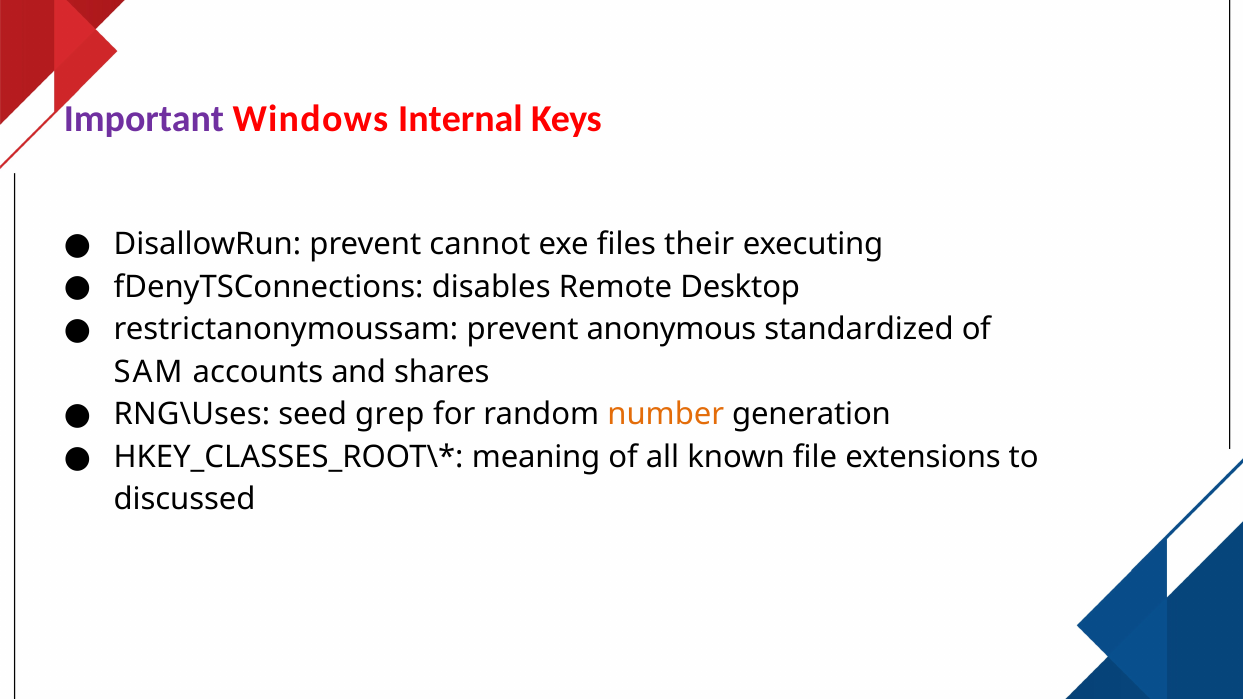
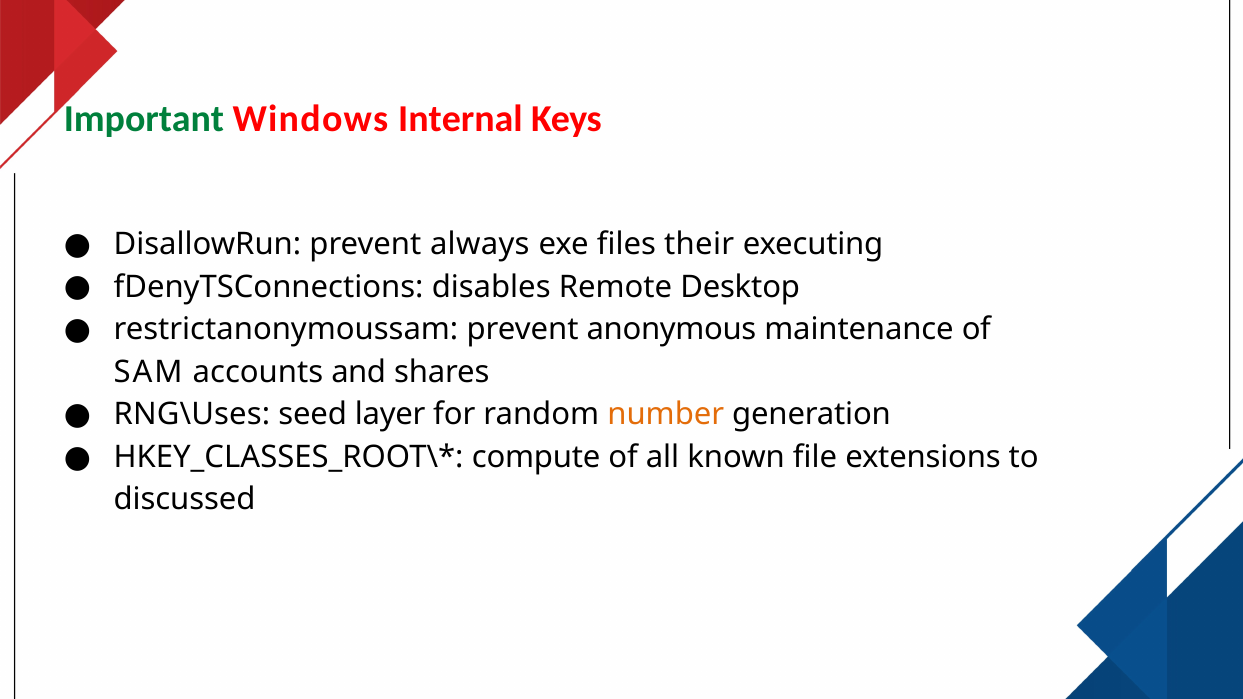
Important colour: purple -> green
cannot: cannot -> always
standardized: standardized -> maintenance
grep: grep -> layer
meaning: meaning -> compute
